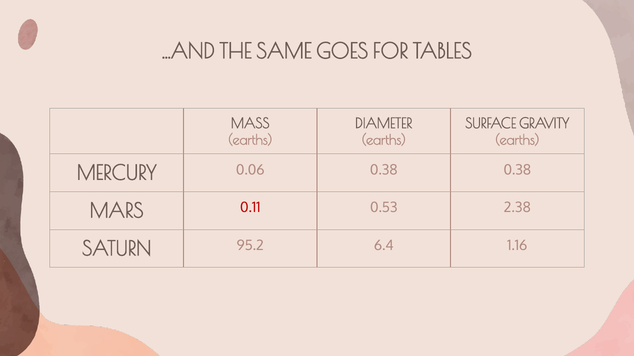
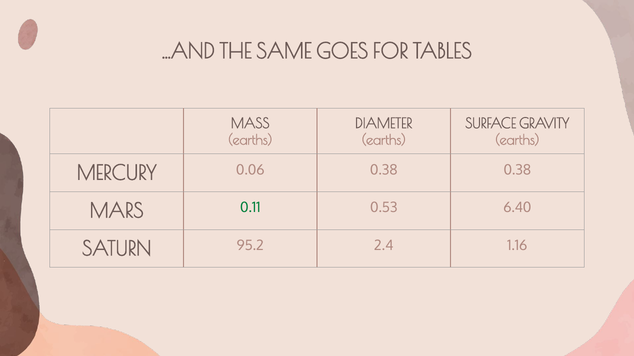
0.11 colour: red -> green
2.38: 2.38 -> 6.40
6.4: 6.4 -> 2.4
